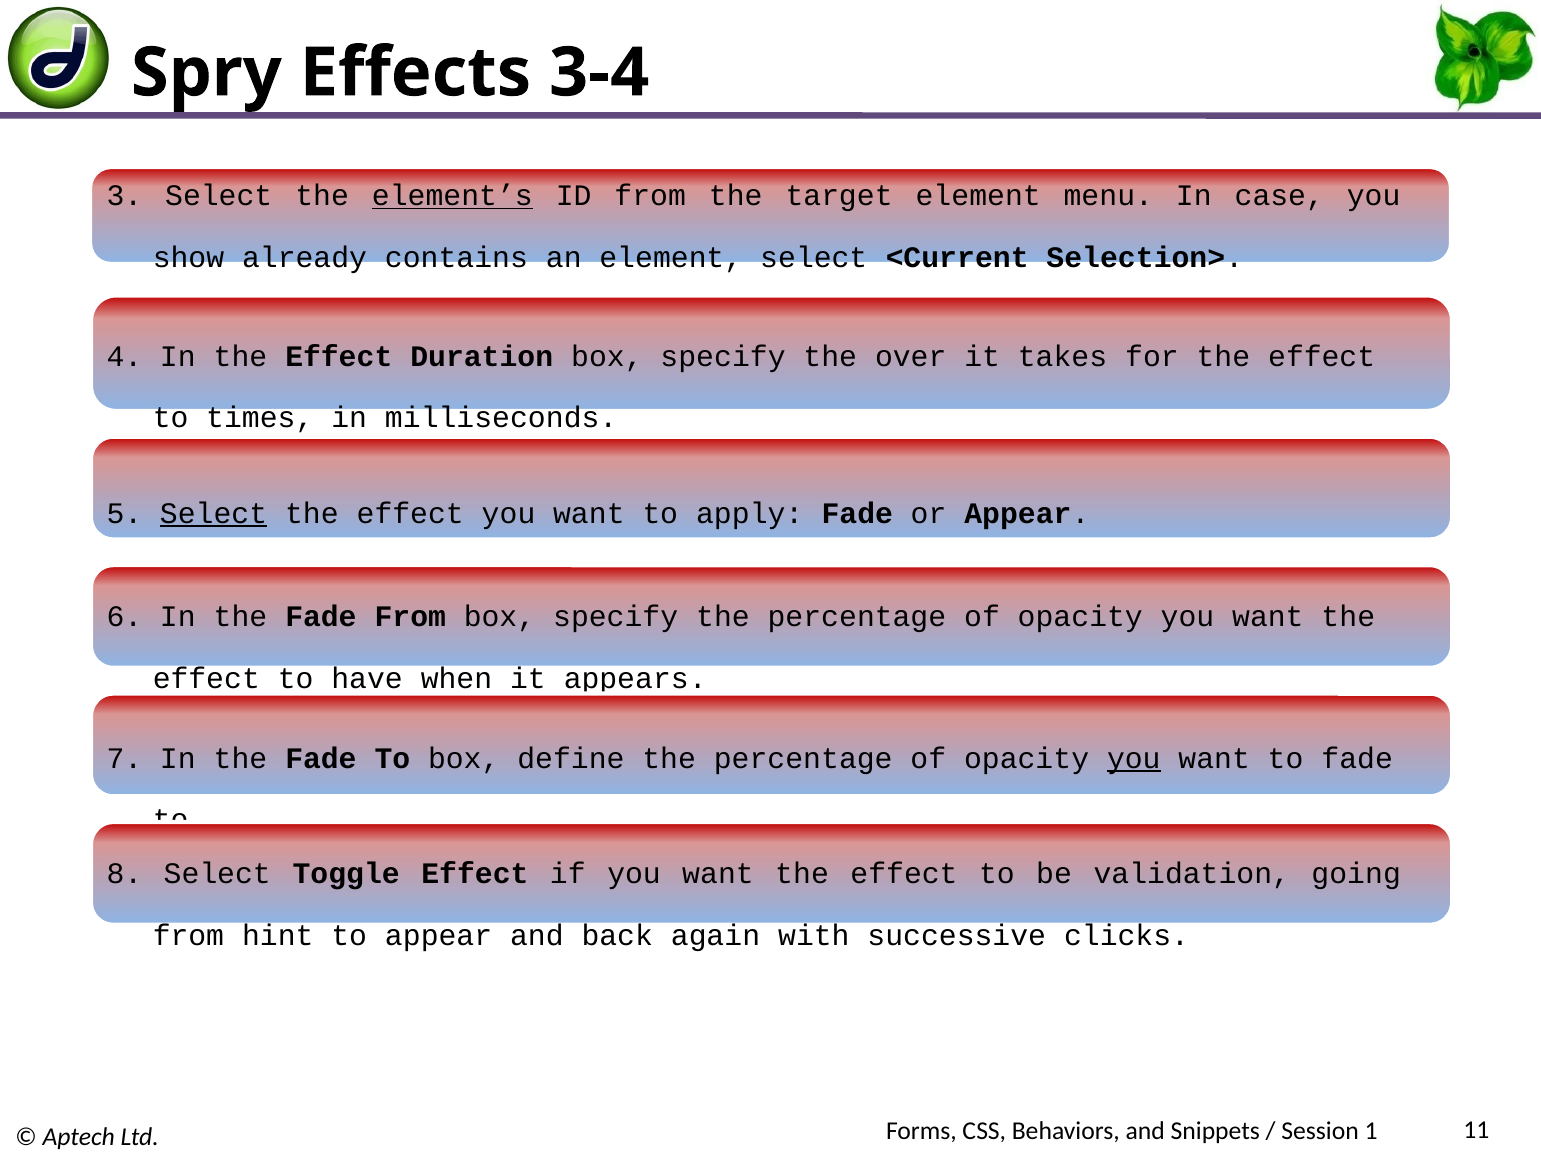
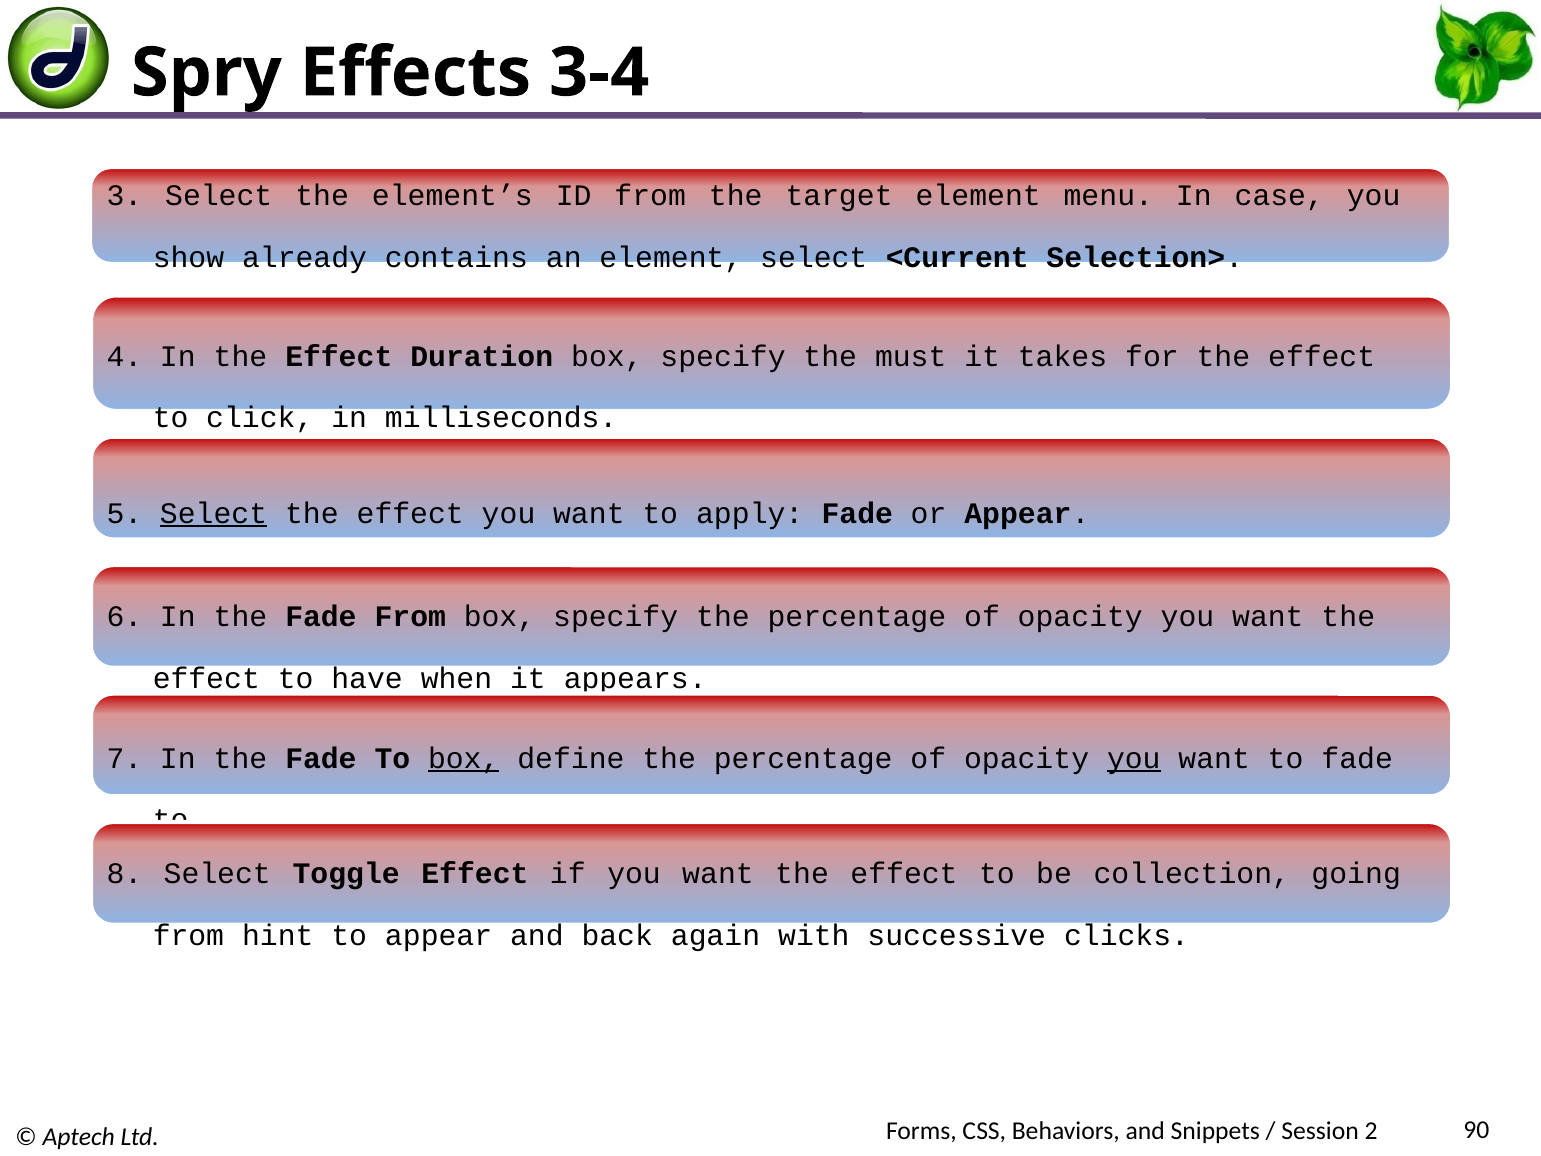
element’s underline: present -> none
over: over -> must
times: times -> click
box at (464, 758) underline: none -> present
validation: validation -> collection
1: 1 -> 2
11: 11 -> 90
